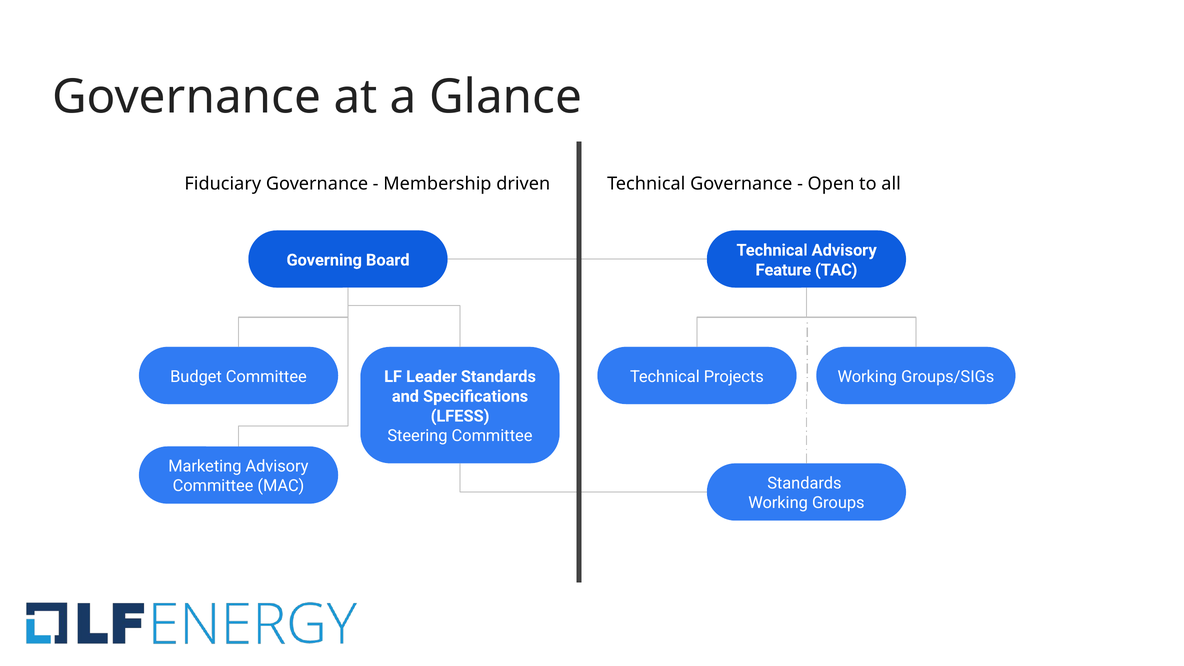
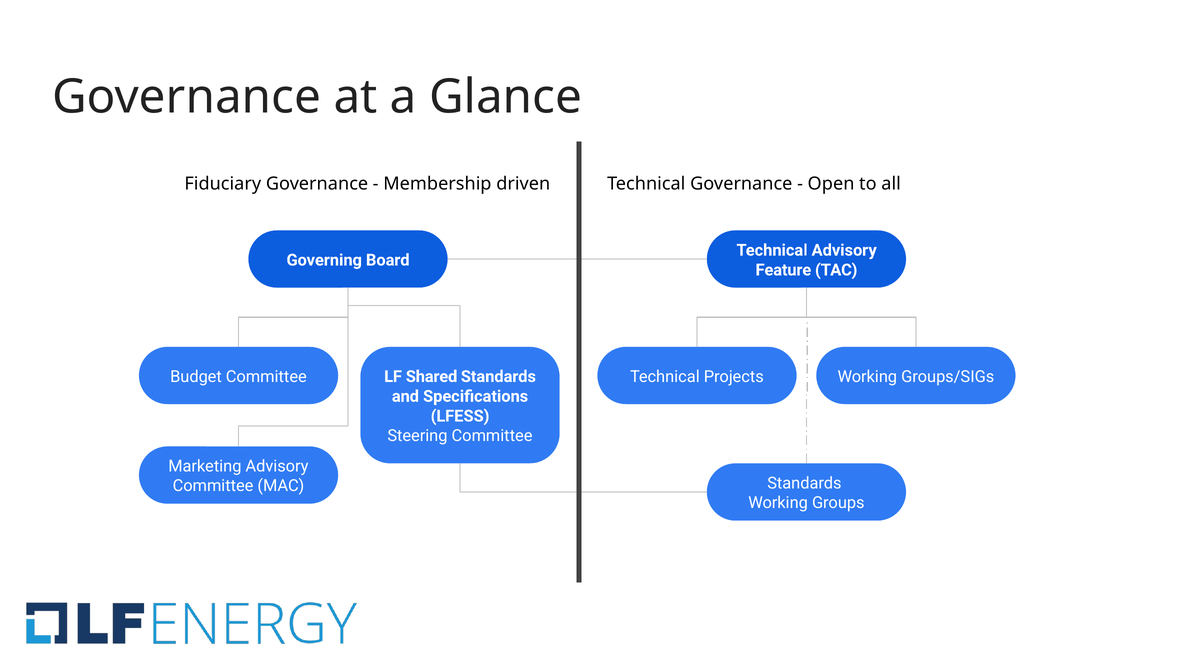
Leader: Leader -> Shared
